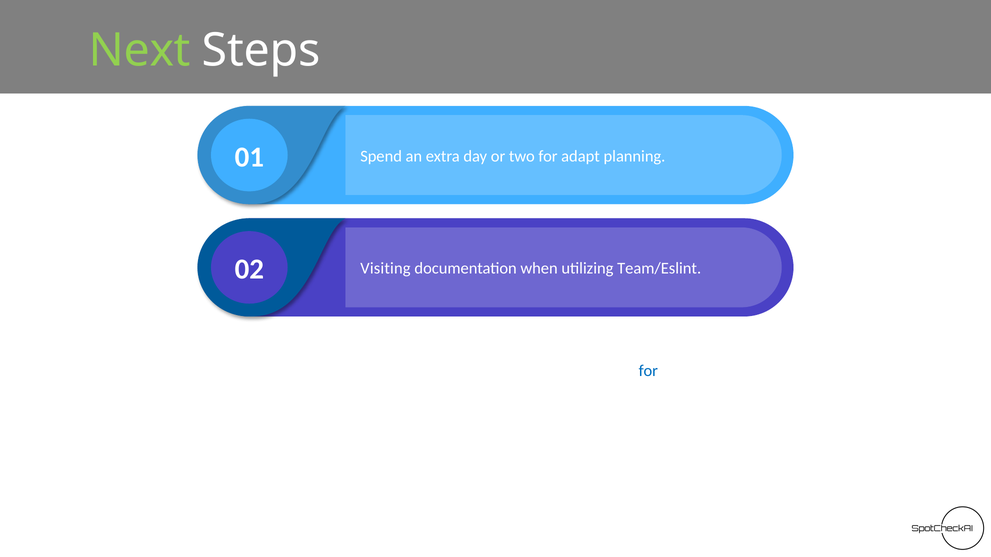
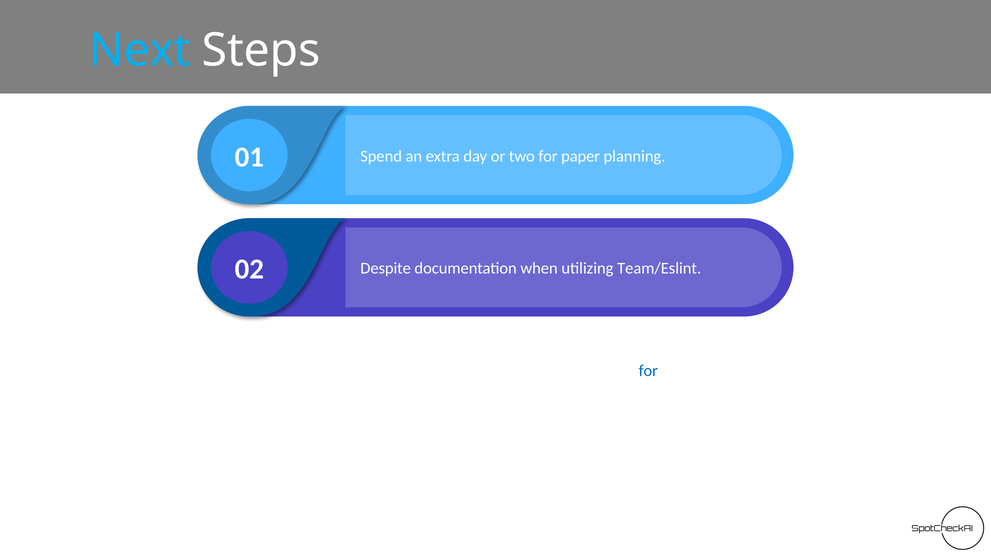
Next colour: light green -> light blue
adapt: adapt -> paper
Visiting: Visiting -> Despite
